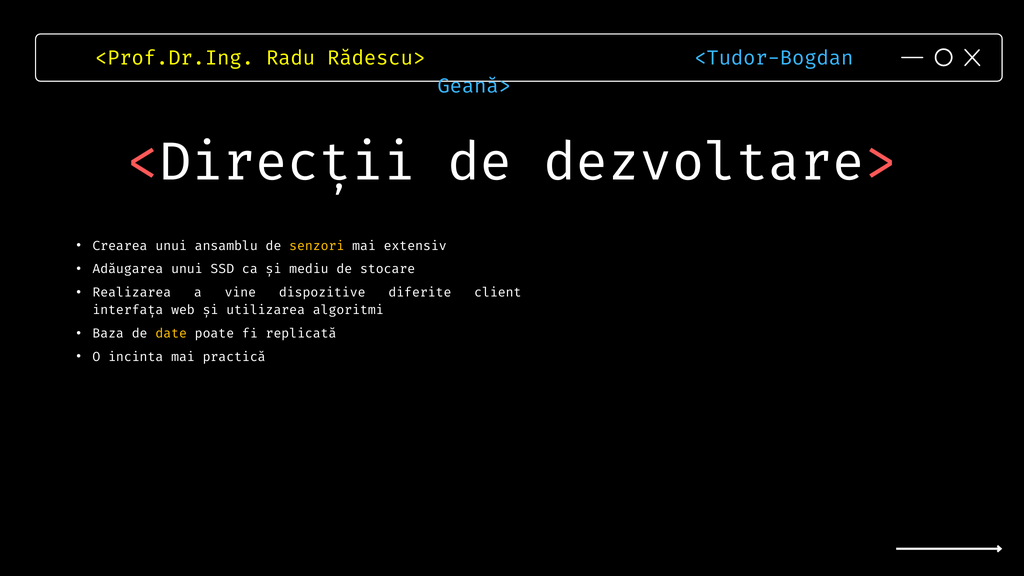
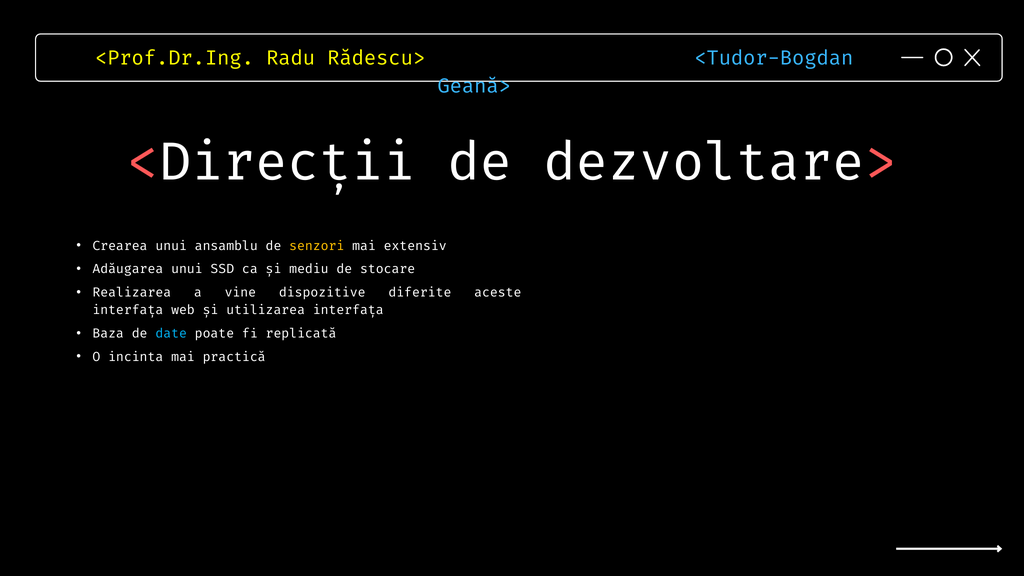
client: client -> aceste
utilizarea algoritmi: algoritmi -> interfața
date colour: yellow -> light blue
